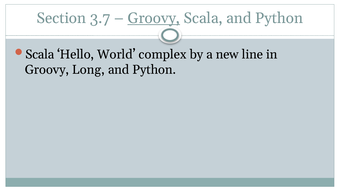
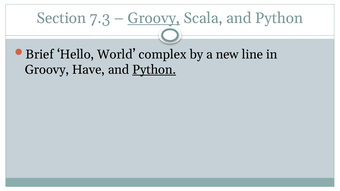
3.7: 3.7 -> 7.3
Scala at (40, 54): Scala -> Brief
Long: Long -> Have
Python at (154, 70) underline: none -> present
